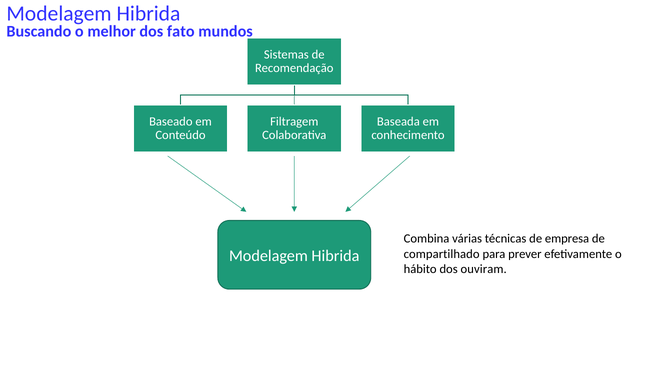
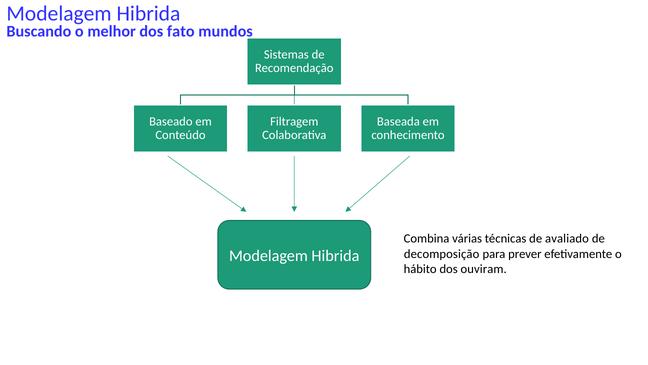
empresa: empresa -> avaliado
compartilhado: compartilhado -> decomposição
